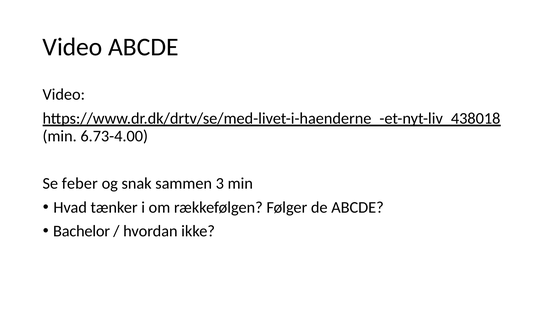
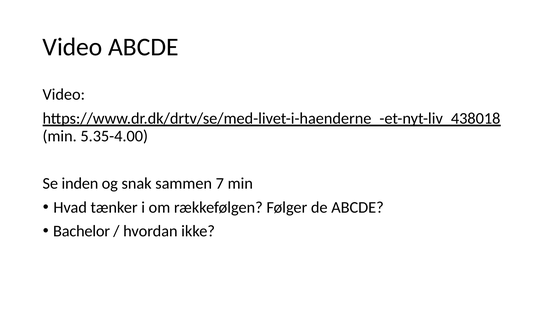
6.73-4.00: 6.73-4.00 -> 5.35-4.00
feber: feber -> inden
3: 3 -> 7
